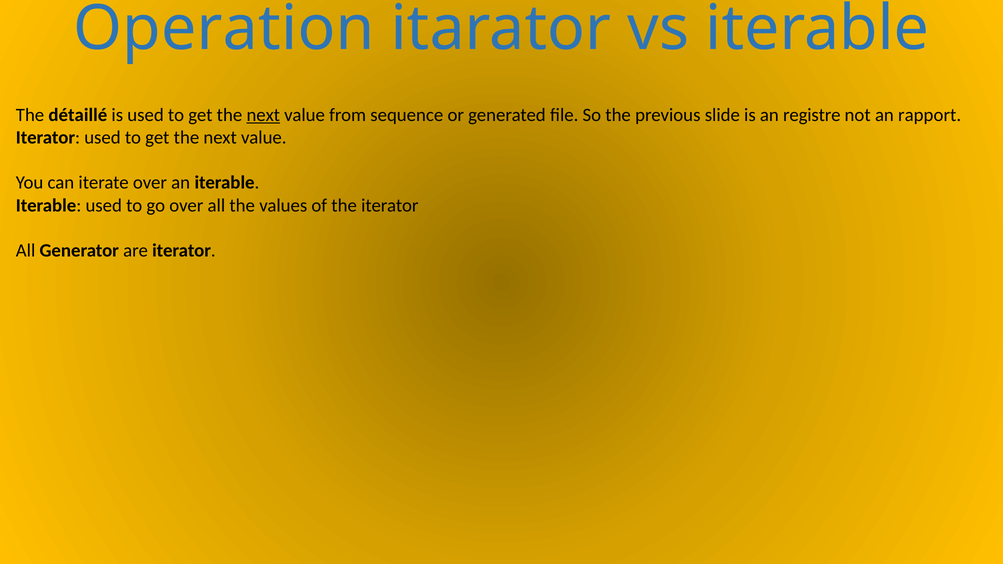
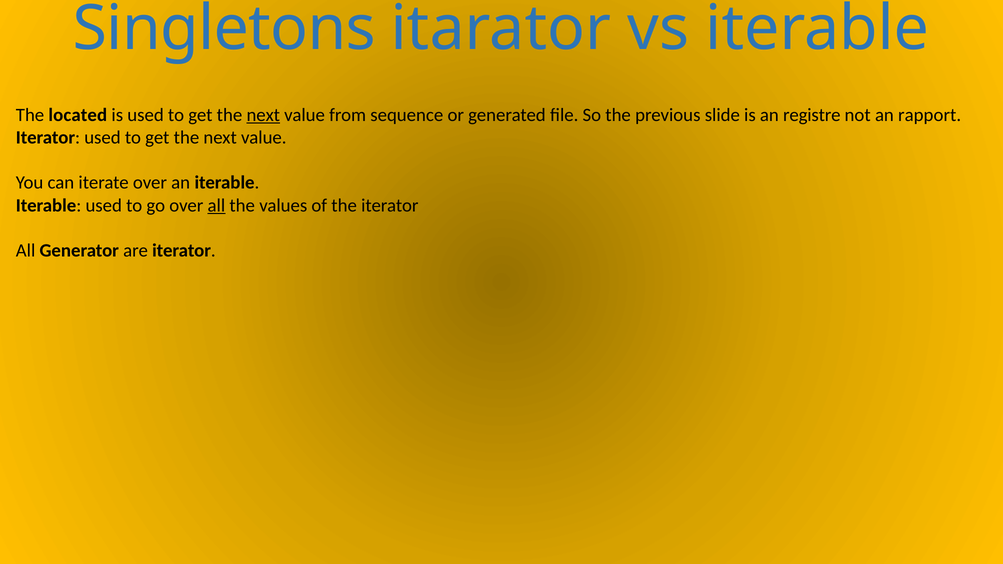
Operation: Operation -> Singletons
détaillé: détaillé -> located
all at (216, 205) underline: none -> present
